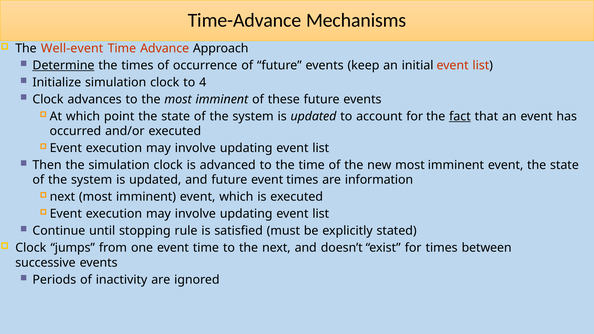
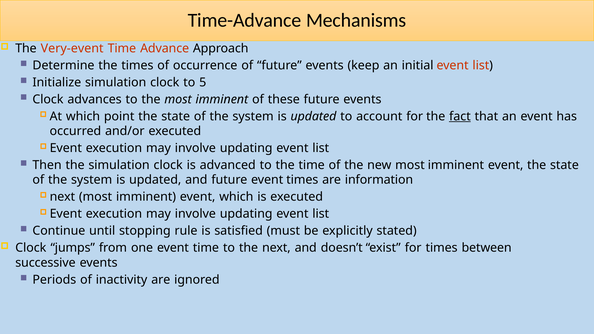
Well-event: Well-event -> Very-event
Determine underline: present -> none
4: 4 -> 5
